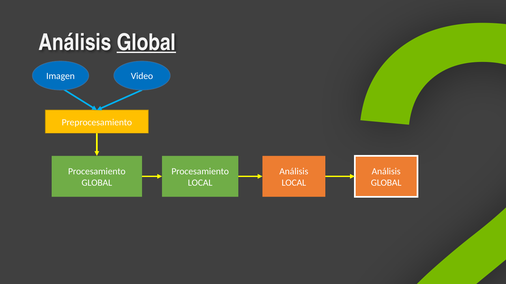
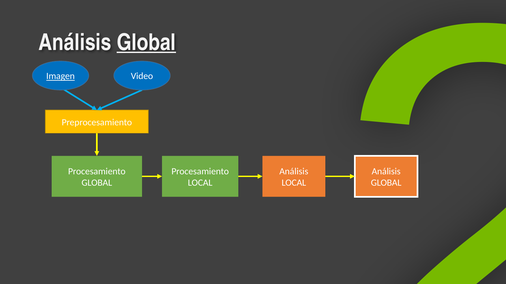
Imagen underline: none -> present
